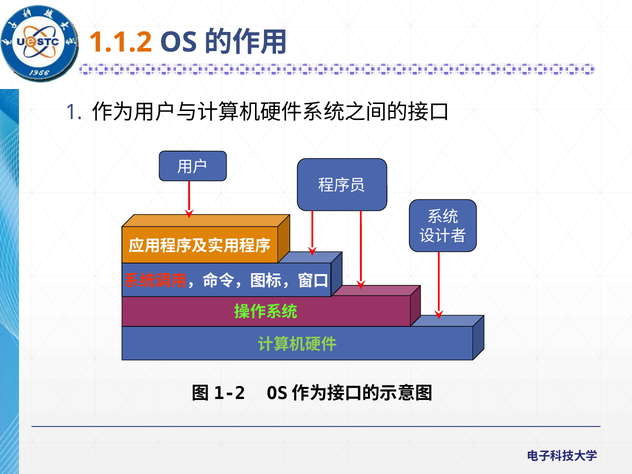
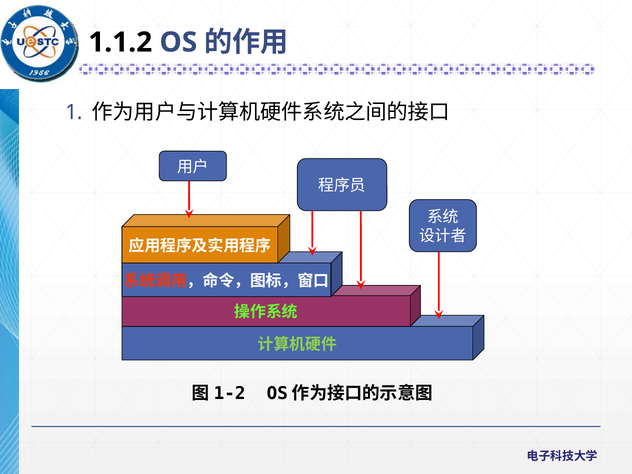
1.1.2 colour: orange -> black
